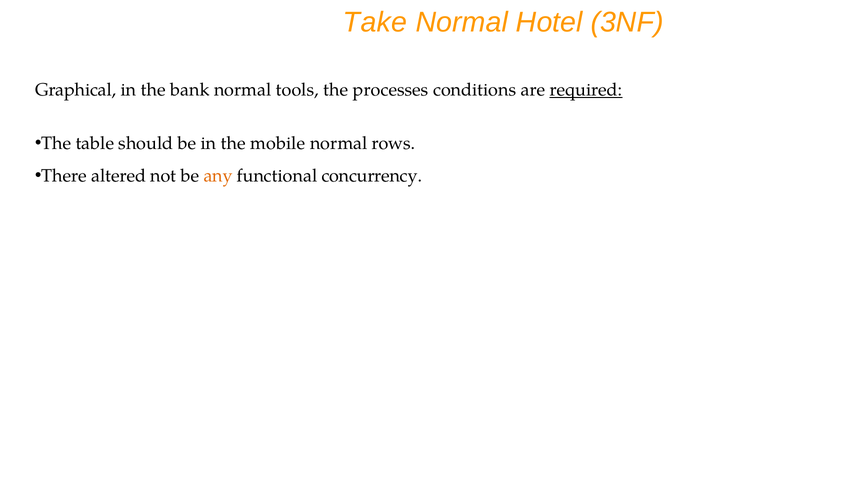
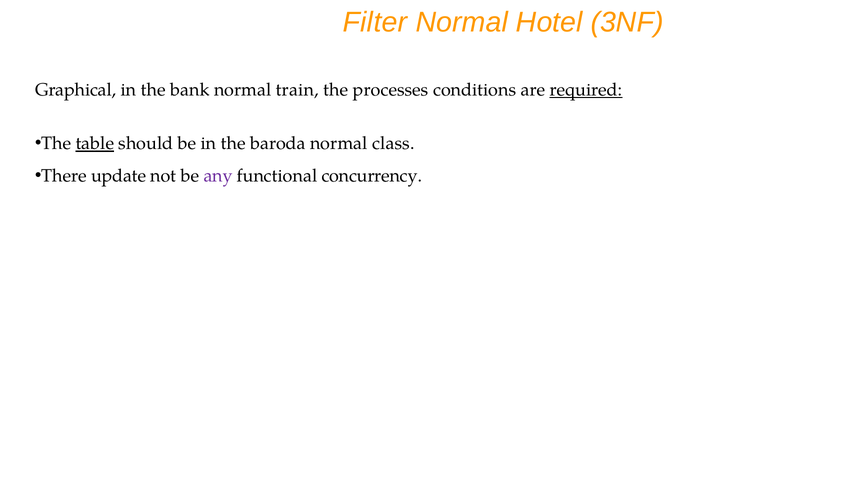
Take: Take -> Filter
tools: tools -> train
table underline: none -> present
mobile: mobile -> baroda
rows: rows -> class
altered: altered -> update
any colour: orange -> purple
